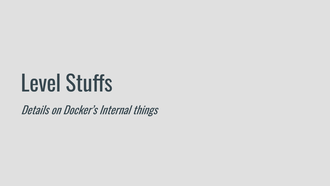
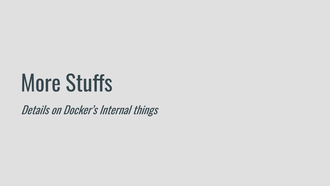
Level: Level -> More
